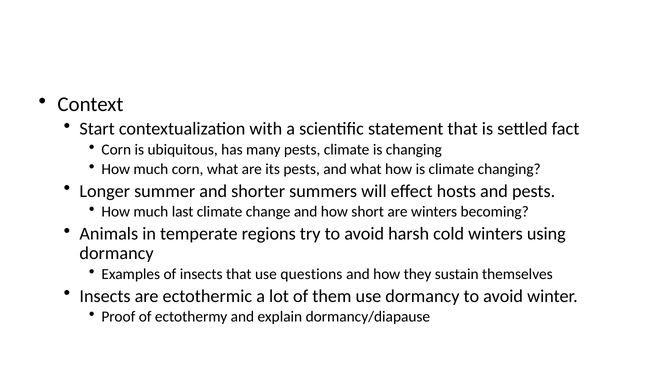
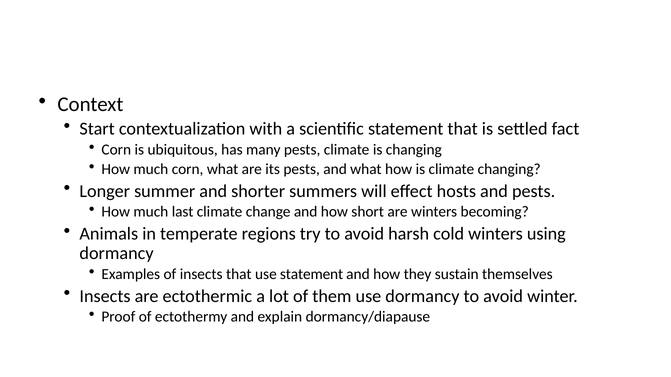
use questions: questions -> statement
